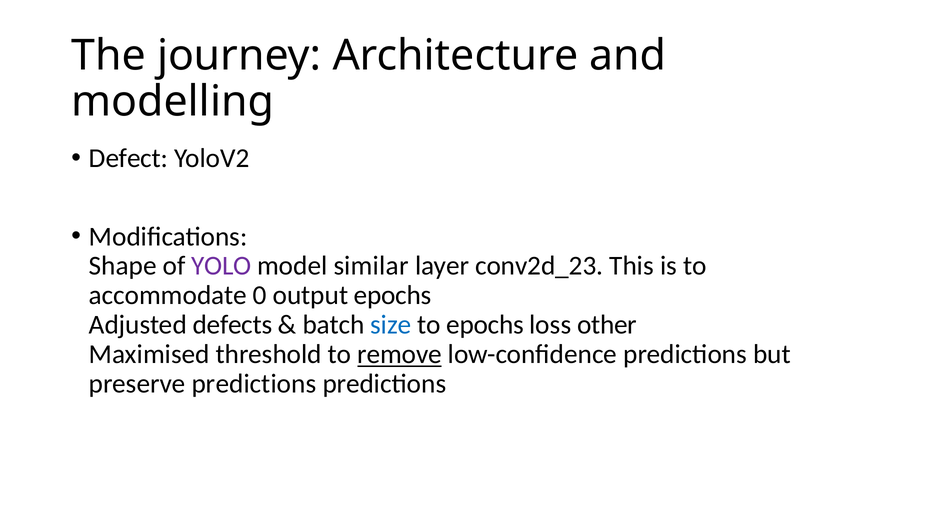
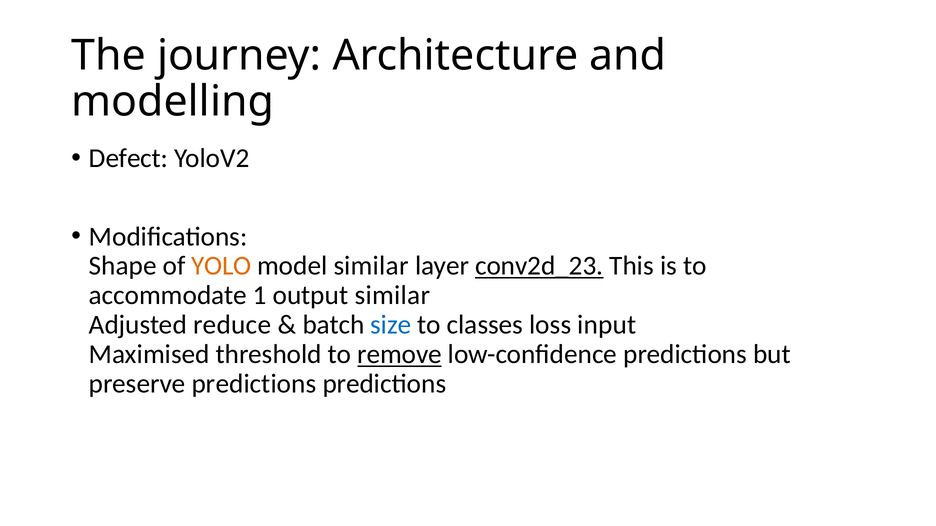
YOLO colour: purple -> orange
conv2d_23 underline: none -> present
0: 0 -> 1
output epochs: epochs -> similar
defects: defects -> reduce
to epochs: epochs -> classes
other: other -> input
